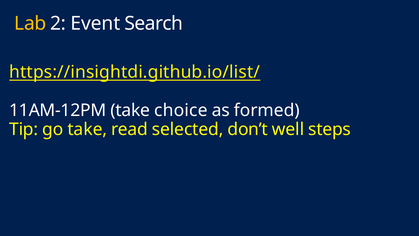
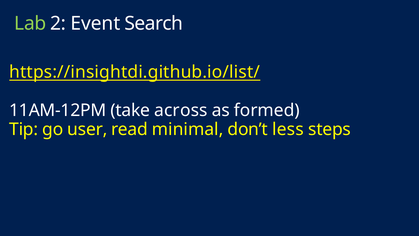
Lab colour: yellow -> light green
choice: choice -> across
go take: take -> user
selected: selected -> minimal
well: well -> less
